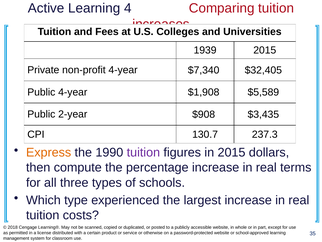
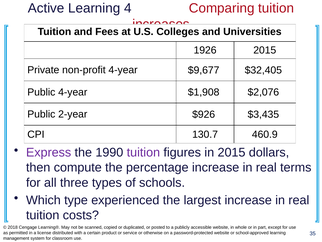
1939: 1939 -> 1926
$7,340: $7,340 -> $9,677
$5,589: $5,589 -> $2,076
$908: $908 -> $926
237.3: 237.3 -> 460.9
Express colour: orange -> purple
